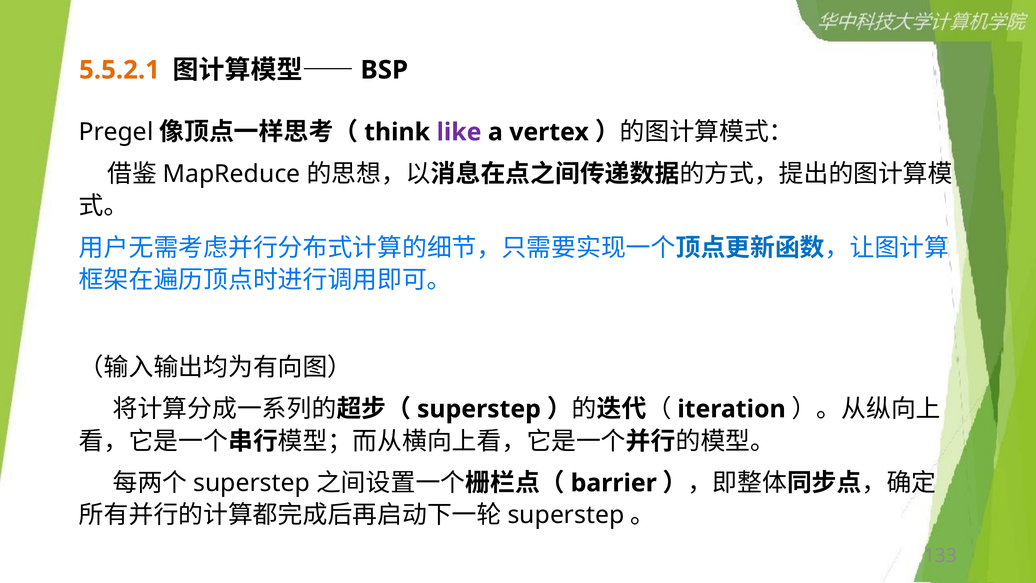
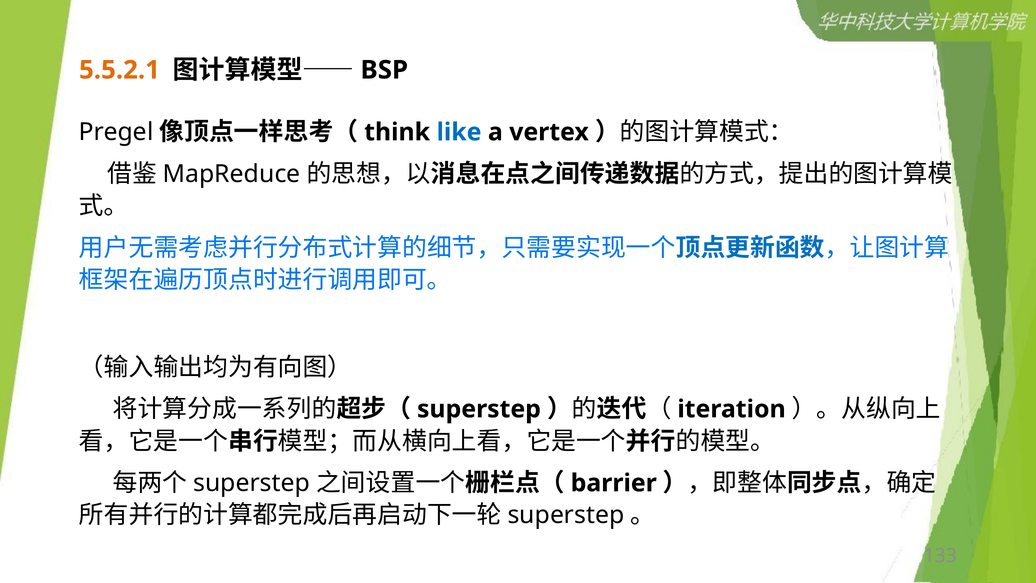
like colour: purple -> blue
